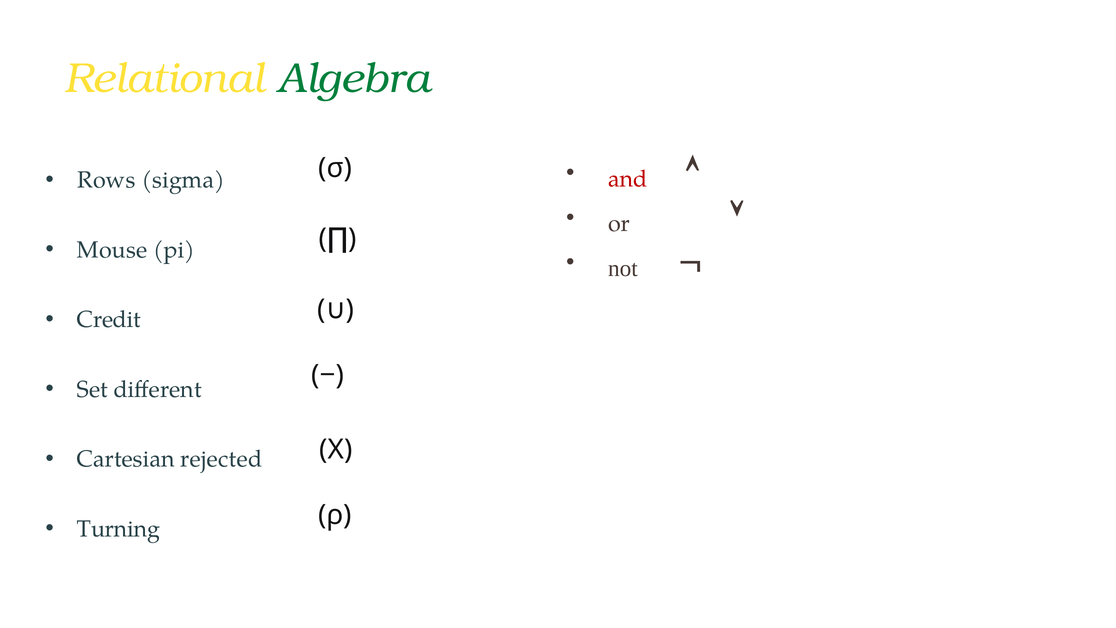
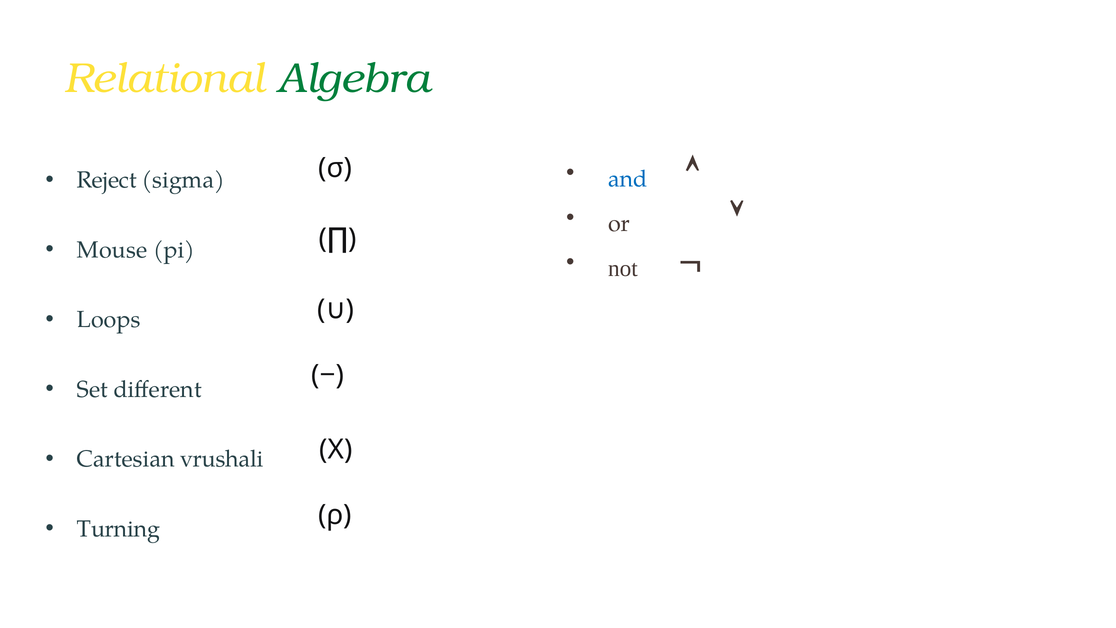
Rows: Rows -> Reject
and colour: red -> blue
Credit: Credit -> Loops
rejected: rejected -> vrushali
